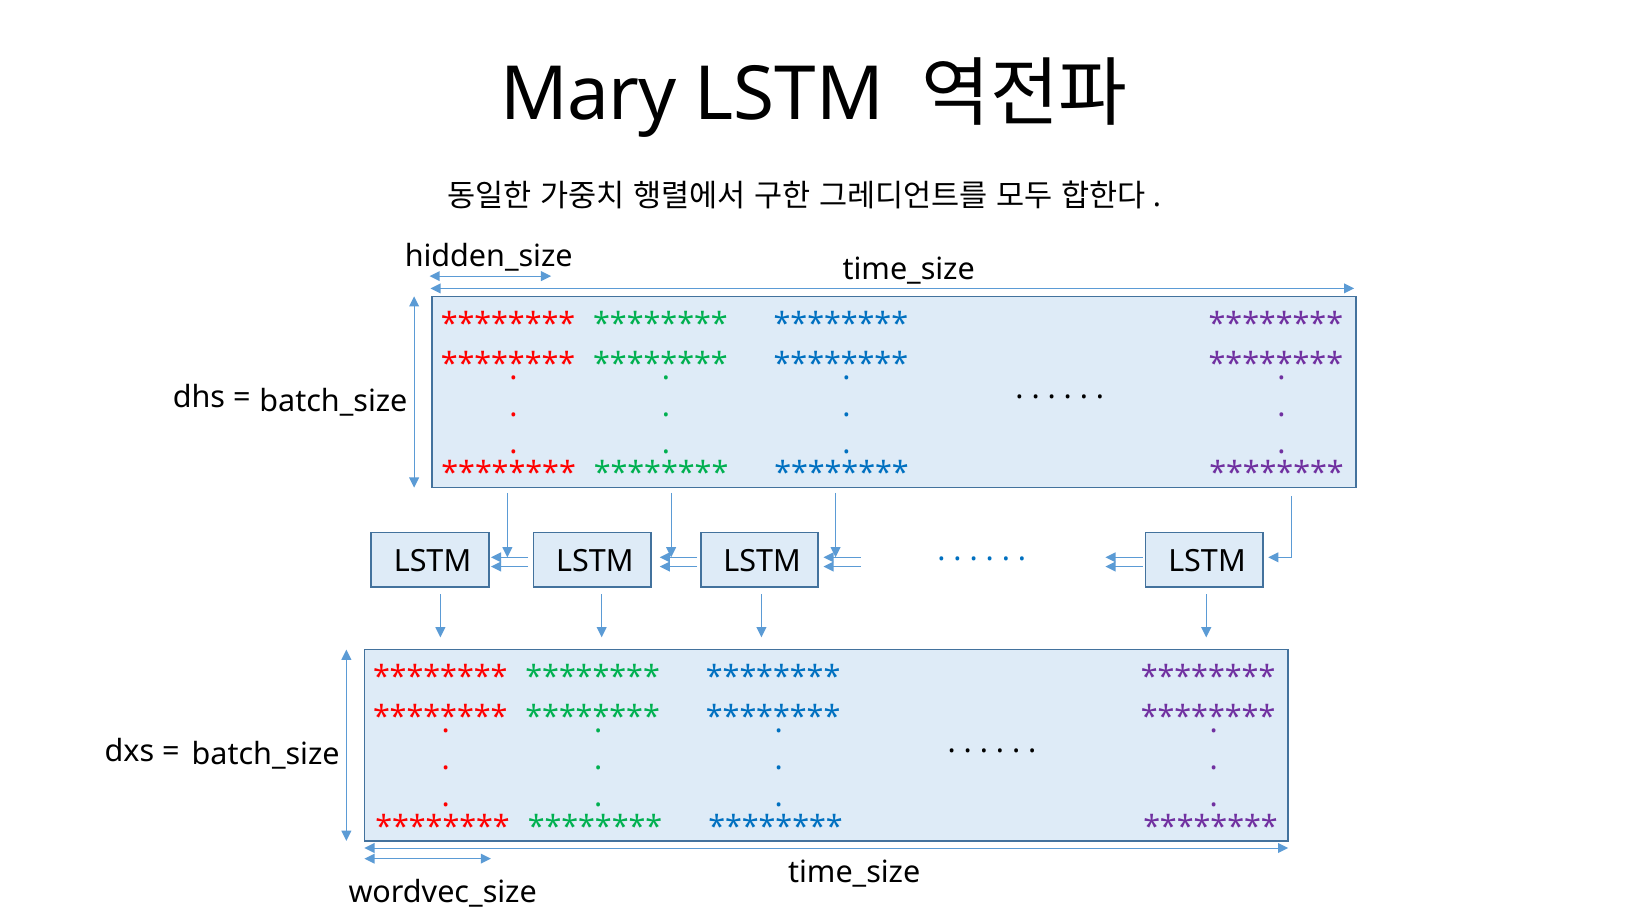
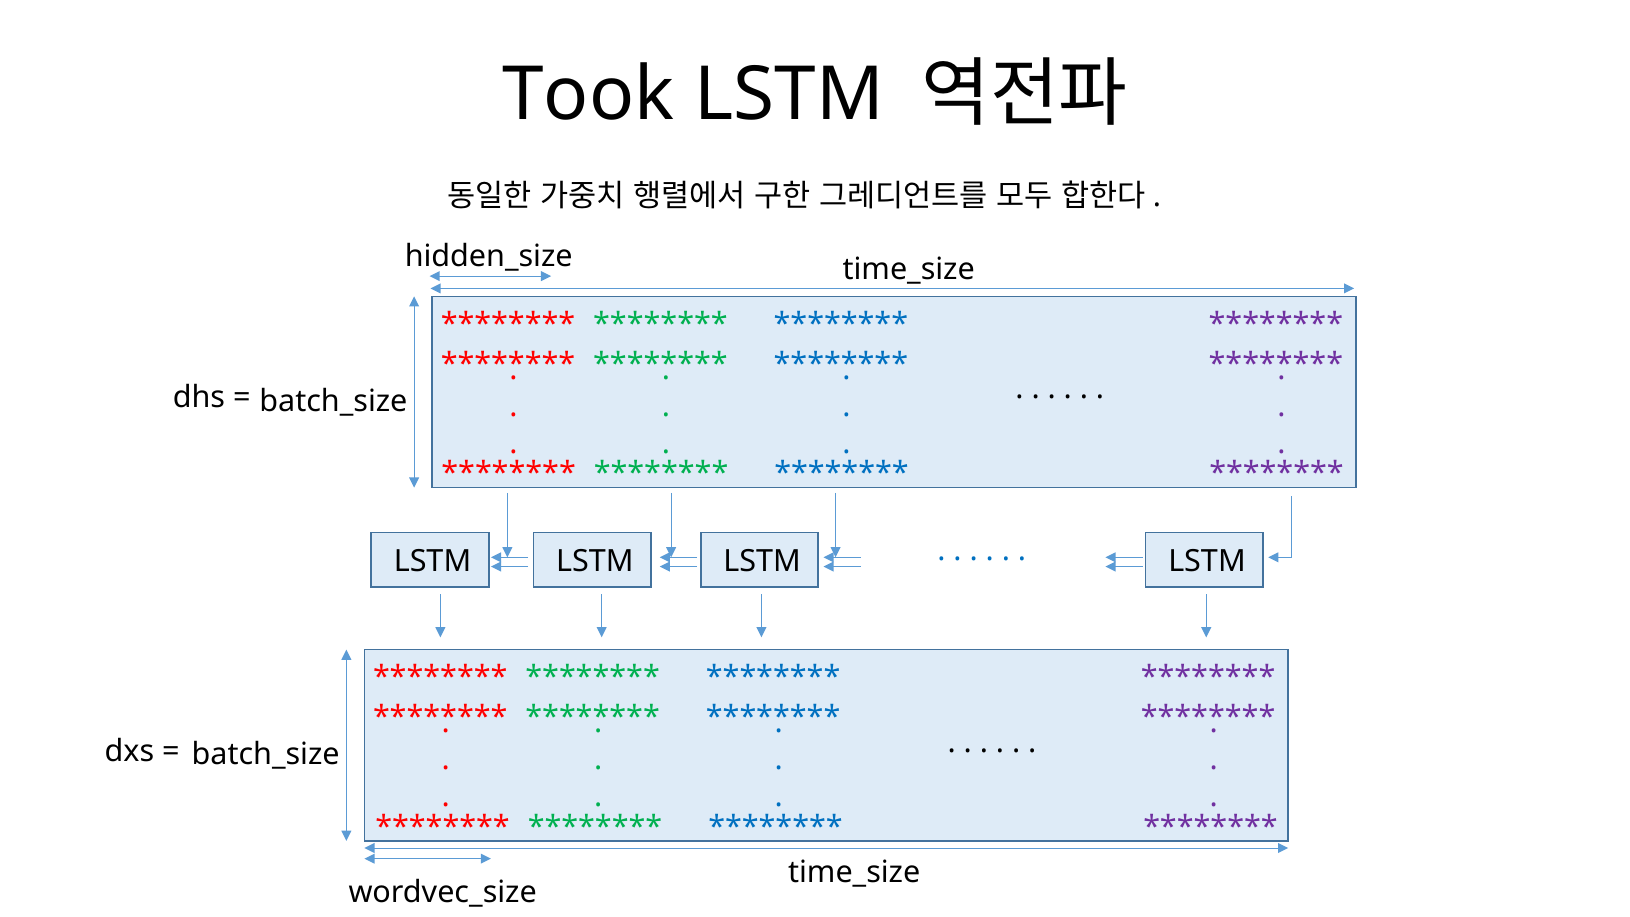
Mary: Mary -> Took
